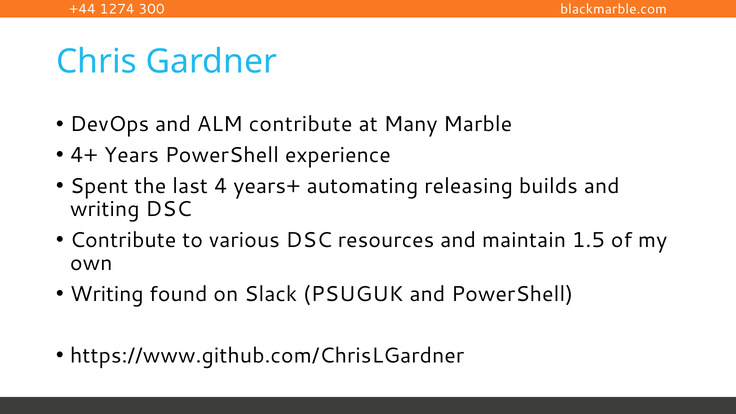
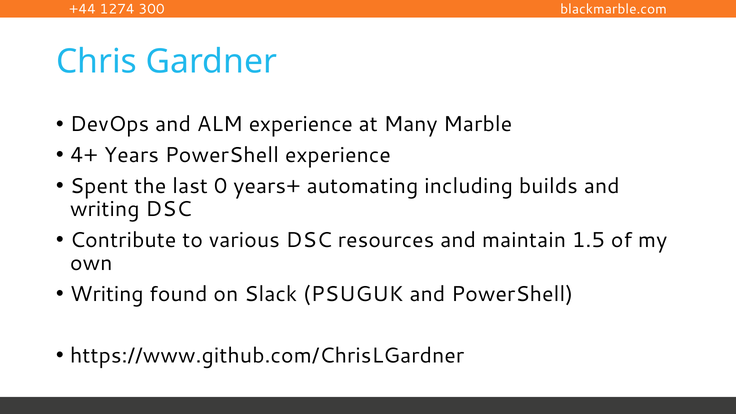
ALM contribute: contribute -> experience
4: 4 -> 0
releasing: releasing -> including
